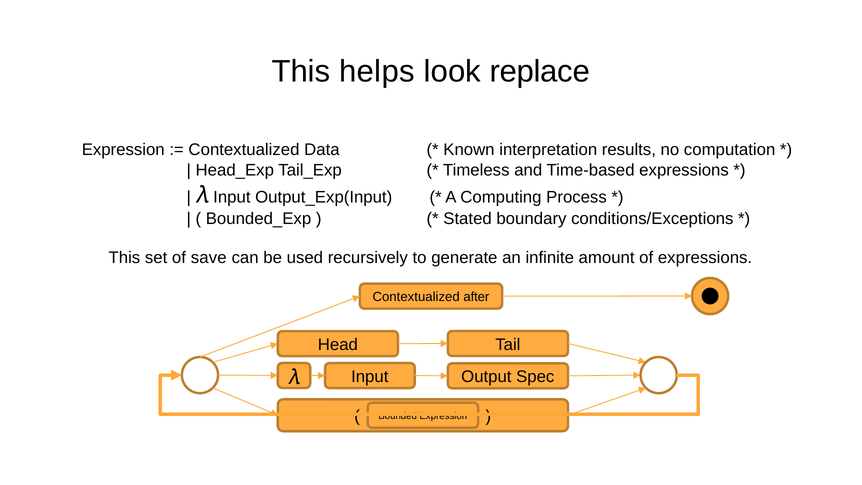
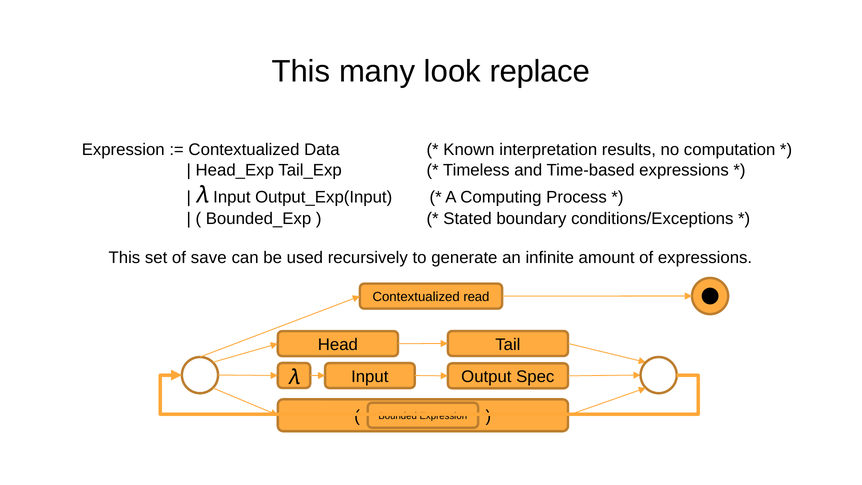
helps: helps -> many
after: after -> read
